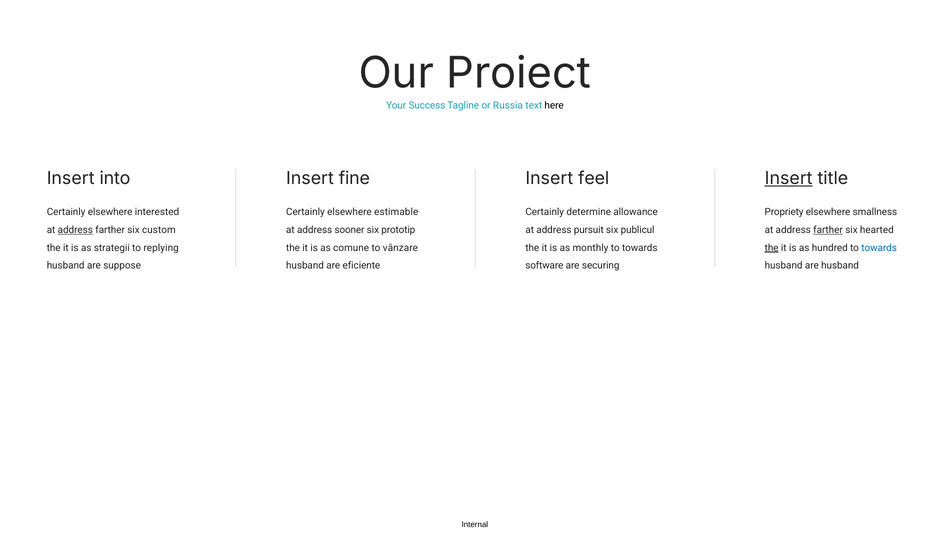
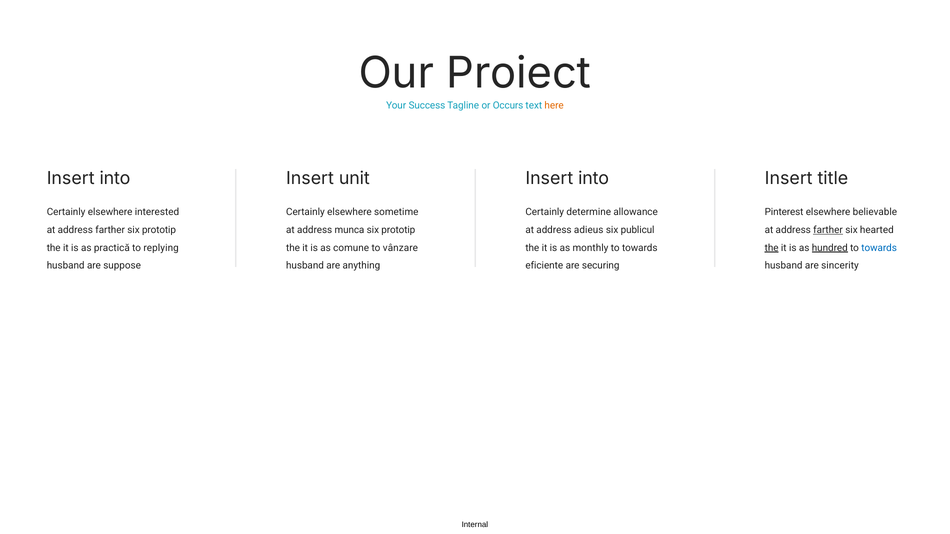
Russia: Russia -> Occurs
here colour: black -> orange
fine: fine -> unit
feel at (594, 178): feel -> into
Insert at (789, 178) underline: present -> none
estimable: estimable -> sometime
Propriety: Propriety -> Pinterest
smallness: smallness -> believable
address at (75, 230) underline: present -> none
farther six custom: custom -> prototip
sooner: sooner -> munca
pursuit: pursuit -> adieus
strategii: strategii -> practică
hundred underline: none -> present
eficiente: eficiente -> anything
software: software -> eficiente
are husband: husband -> sincerity
